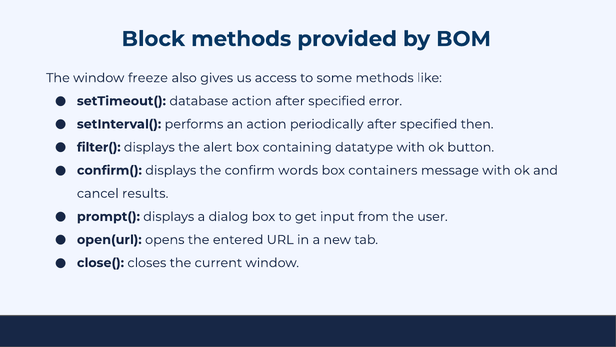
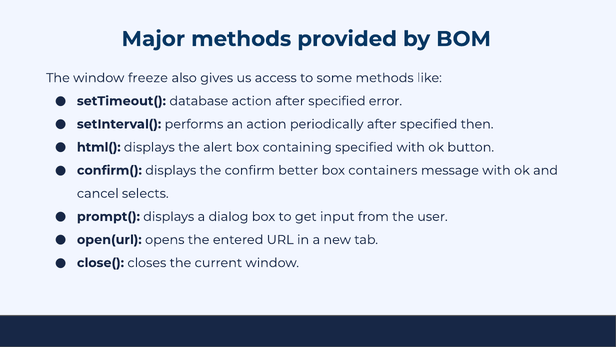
Block: Block -> Major
filter(: filter( -> html(
containing datatype: datatype -> specified
words: words -> better
results: results -> selects
